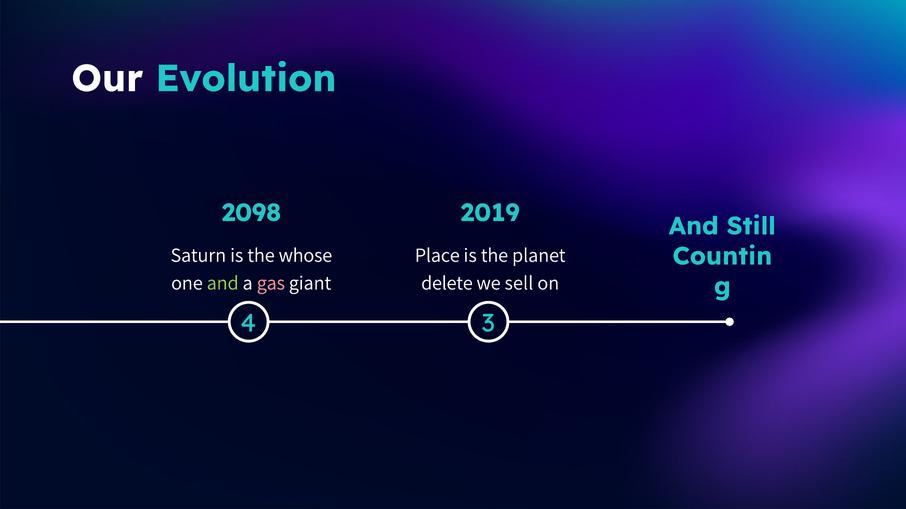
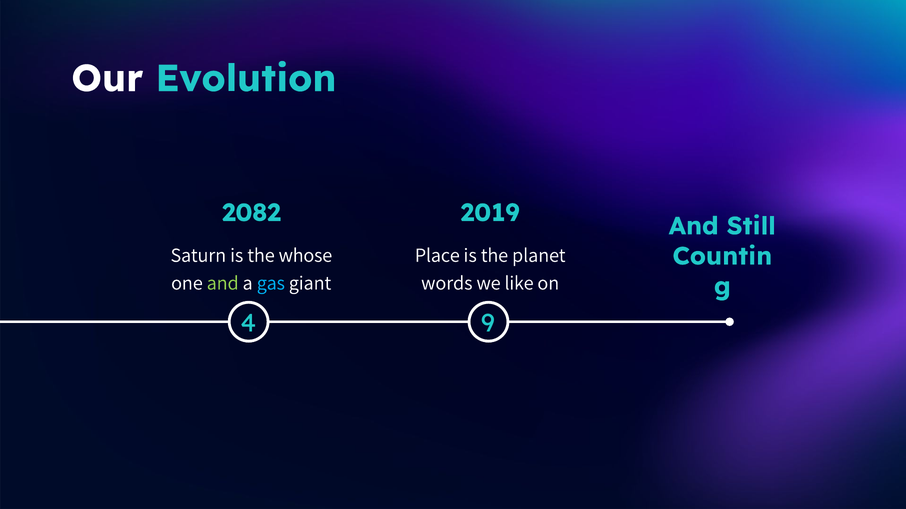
2098: 2098 -> 2082
gas colour: pink -> light blue
delete: delete -> words
sell: sell -> like
3: 3 -> 9
